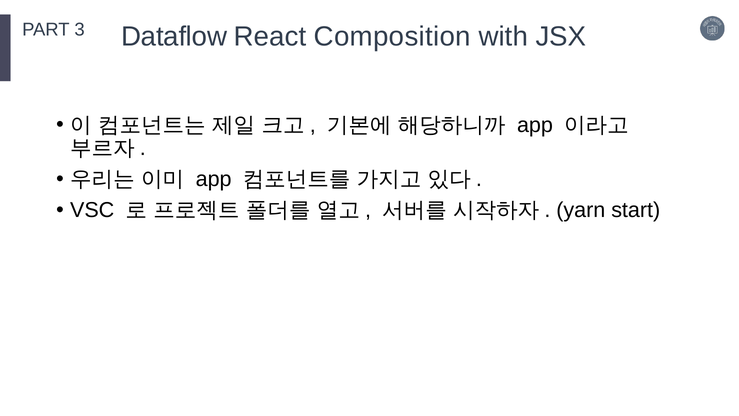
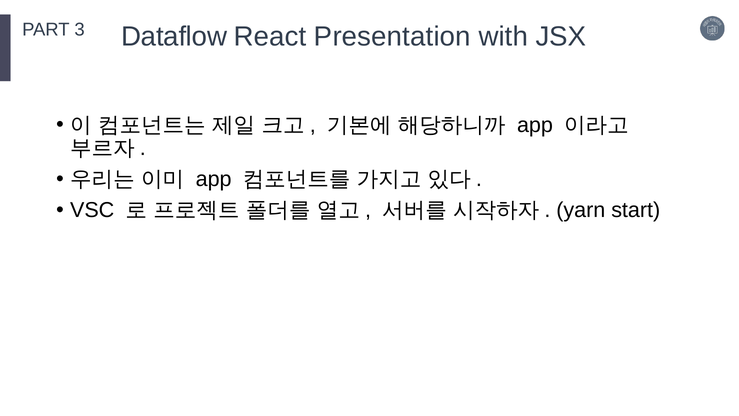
Composition: Composition -> Presentation
